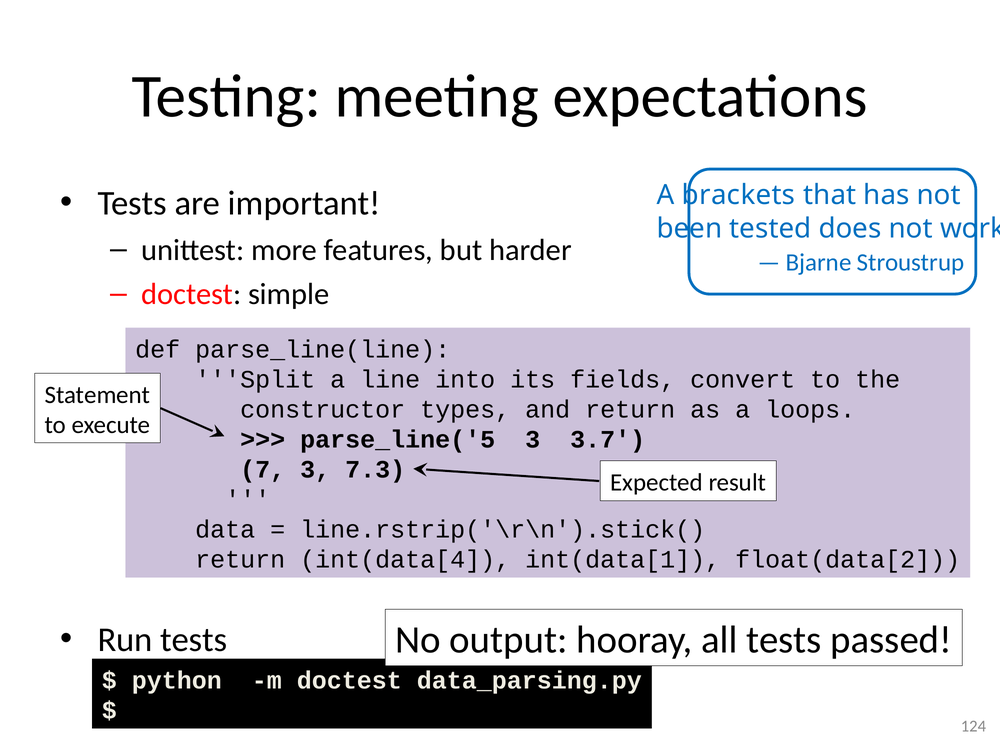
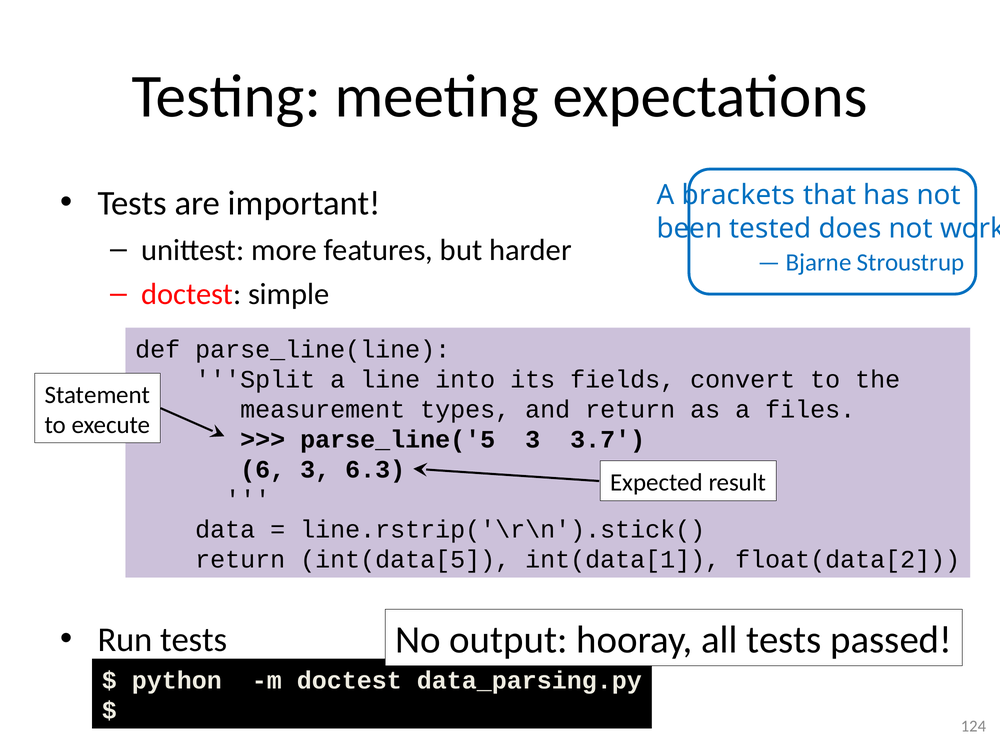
constructor: constructor -> measurement
loops: loops -> files
7: 7 -> 6
7.3: 7.3 -> 6.3
int(data[4: int(data[4 -> int(data[5
